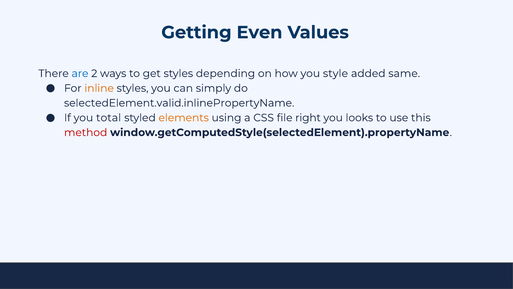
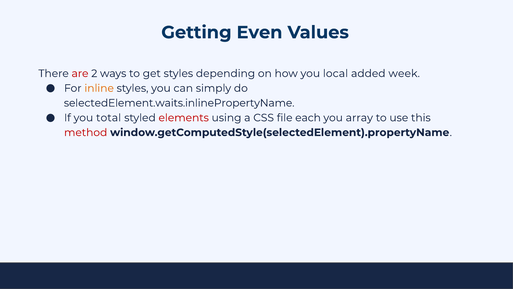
are colour: blue -> red
style: style -> local
same: same -> week
selectedElement.valid.inlinePropertyName: selectedElement.valid.inlinePropertyName -> selectedElement.waits.inlinePropertyName
elements colour: orange -> red
right: right -> each
looks: looks -> array
